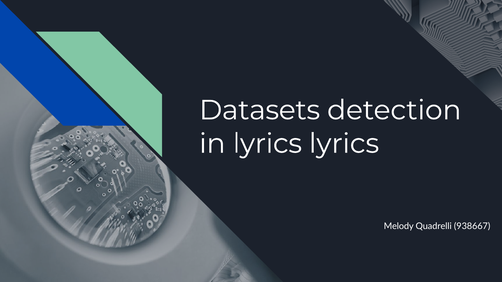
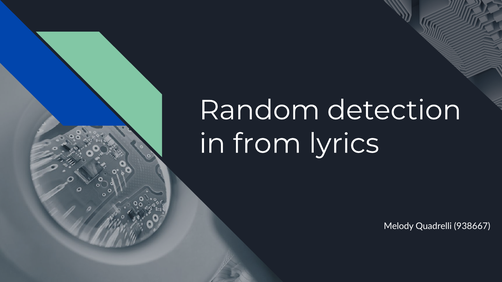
Datasets: Datasets -> Random
in lyrics: lyrics -> from
